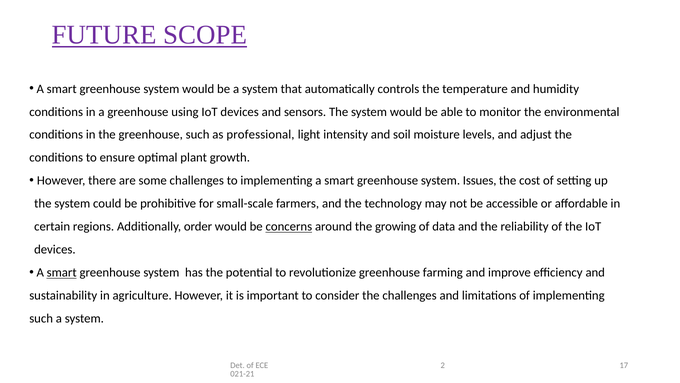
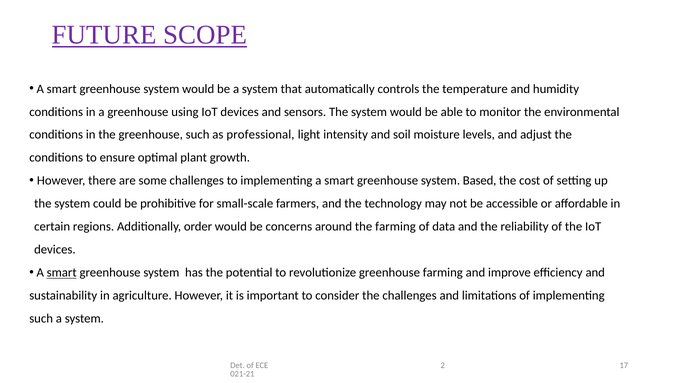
Issues: Issues -> Based
concerns underline: present -> none
the growing: growing -> farming
